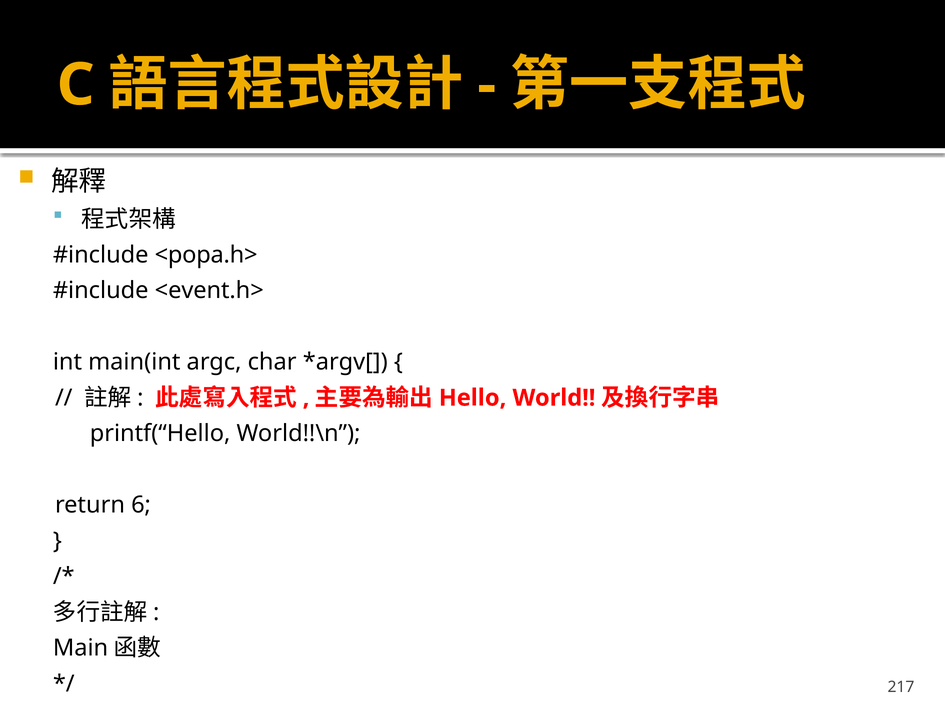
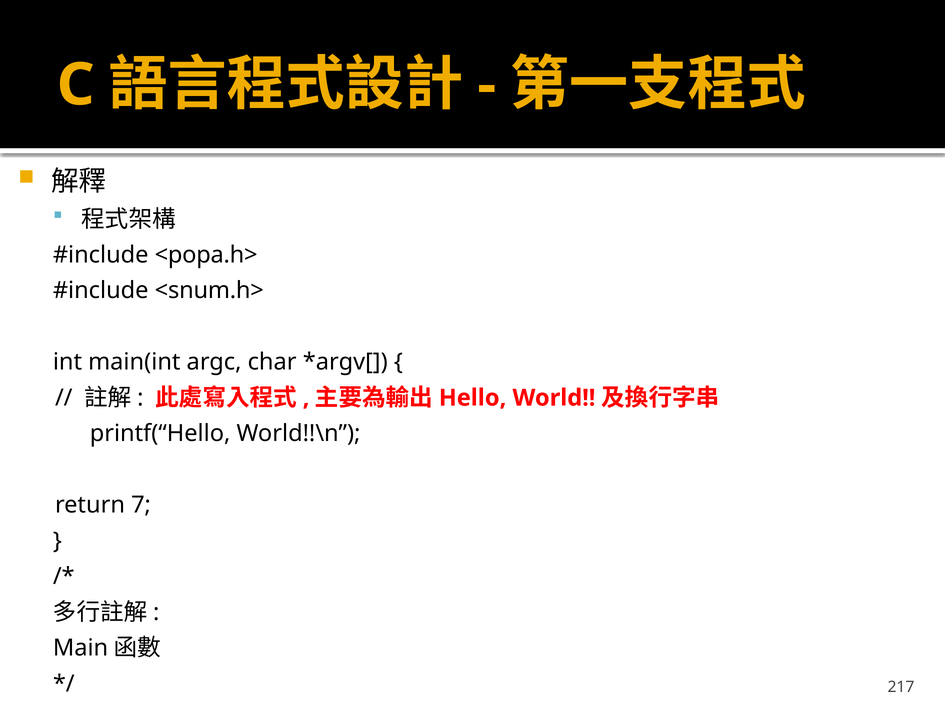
<event.h>: <event.h> -> <snum.h>
6: 6 -> 7
